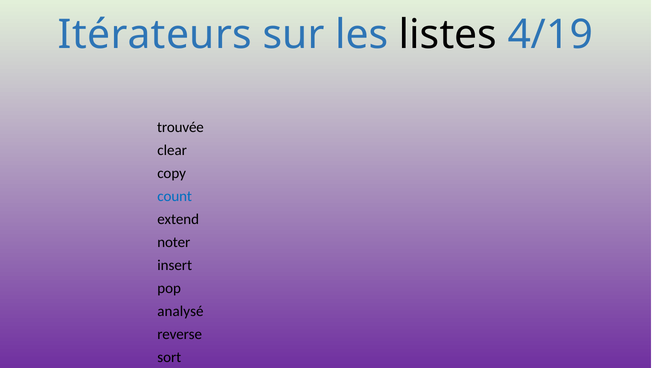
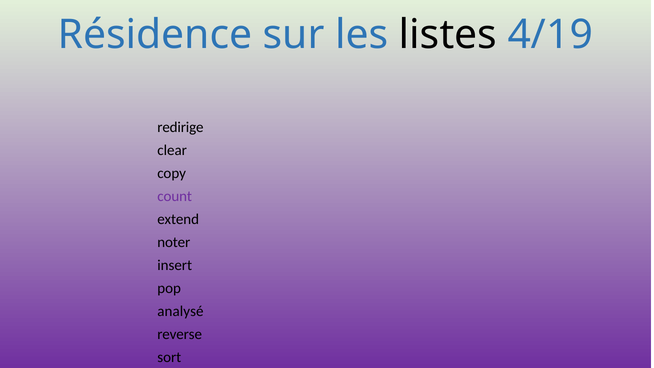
Itérateurs: Itérateurs -> Résidence
trouvée: trouvée -> redirige
count colour: blue -> purple
